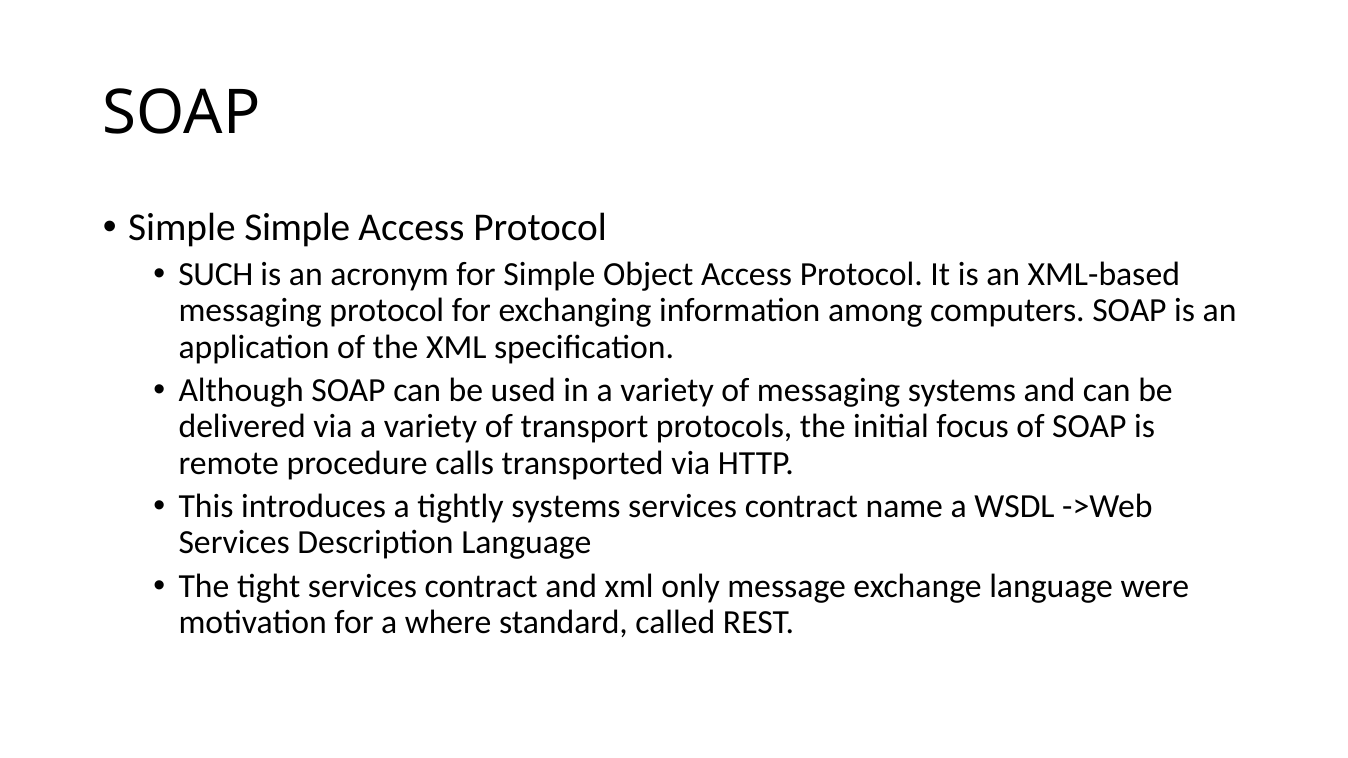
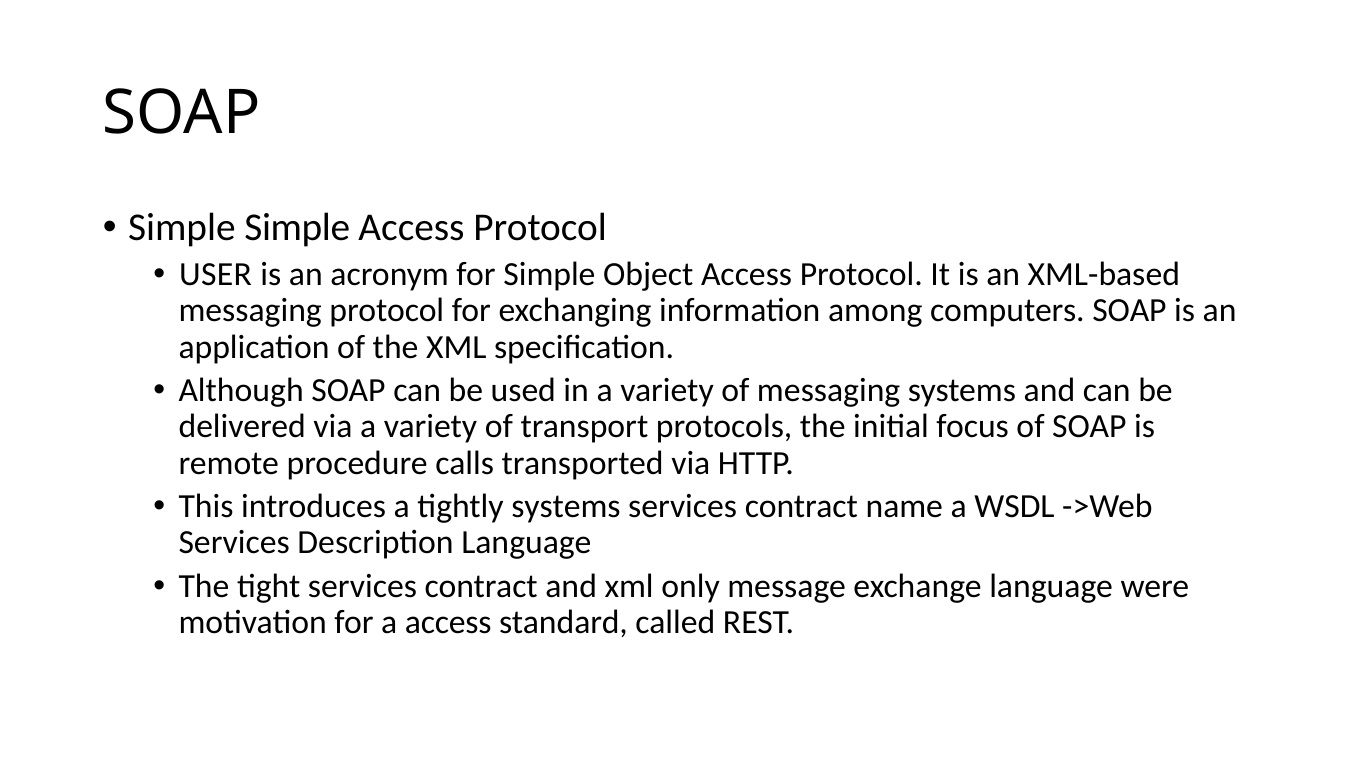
SUCH: SUCH -> USER
a where: where -> access
